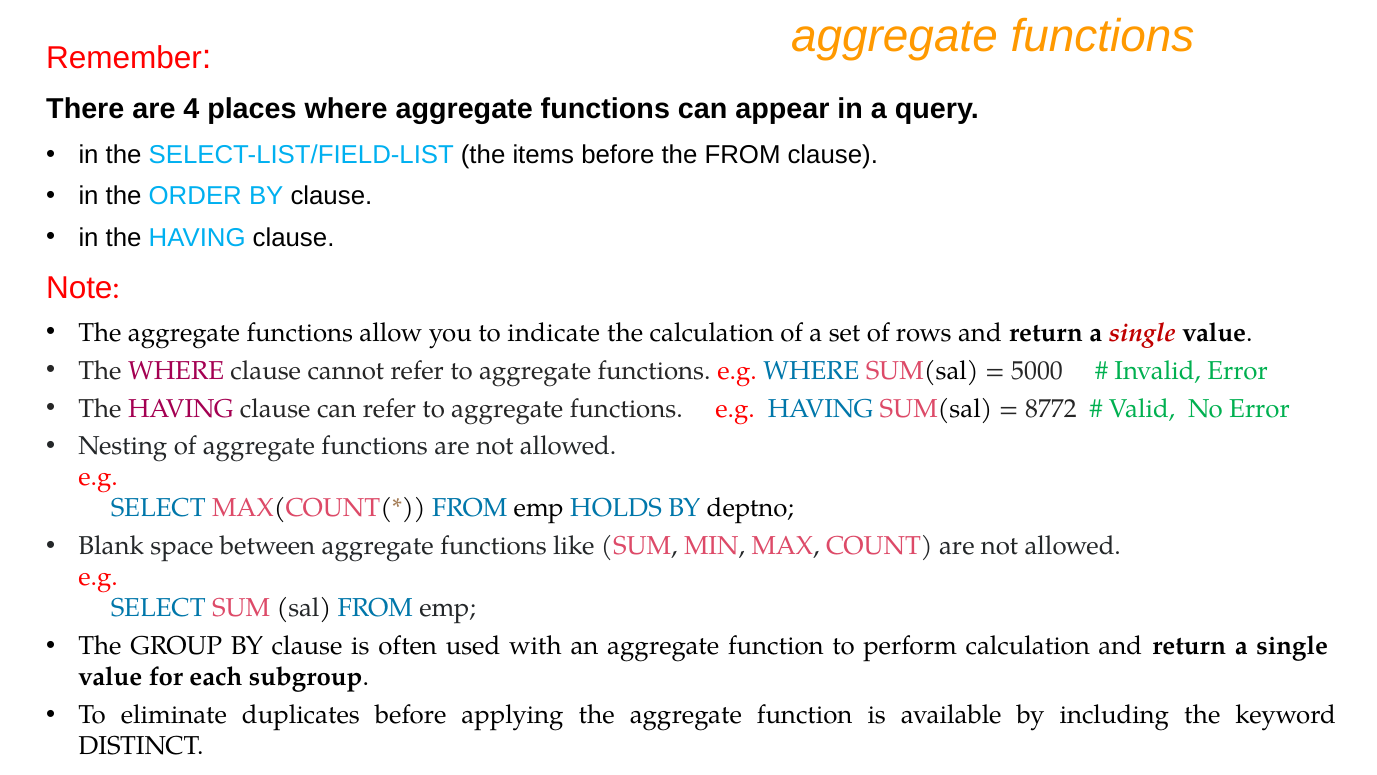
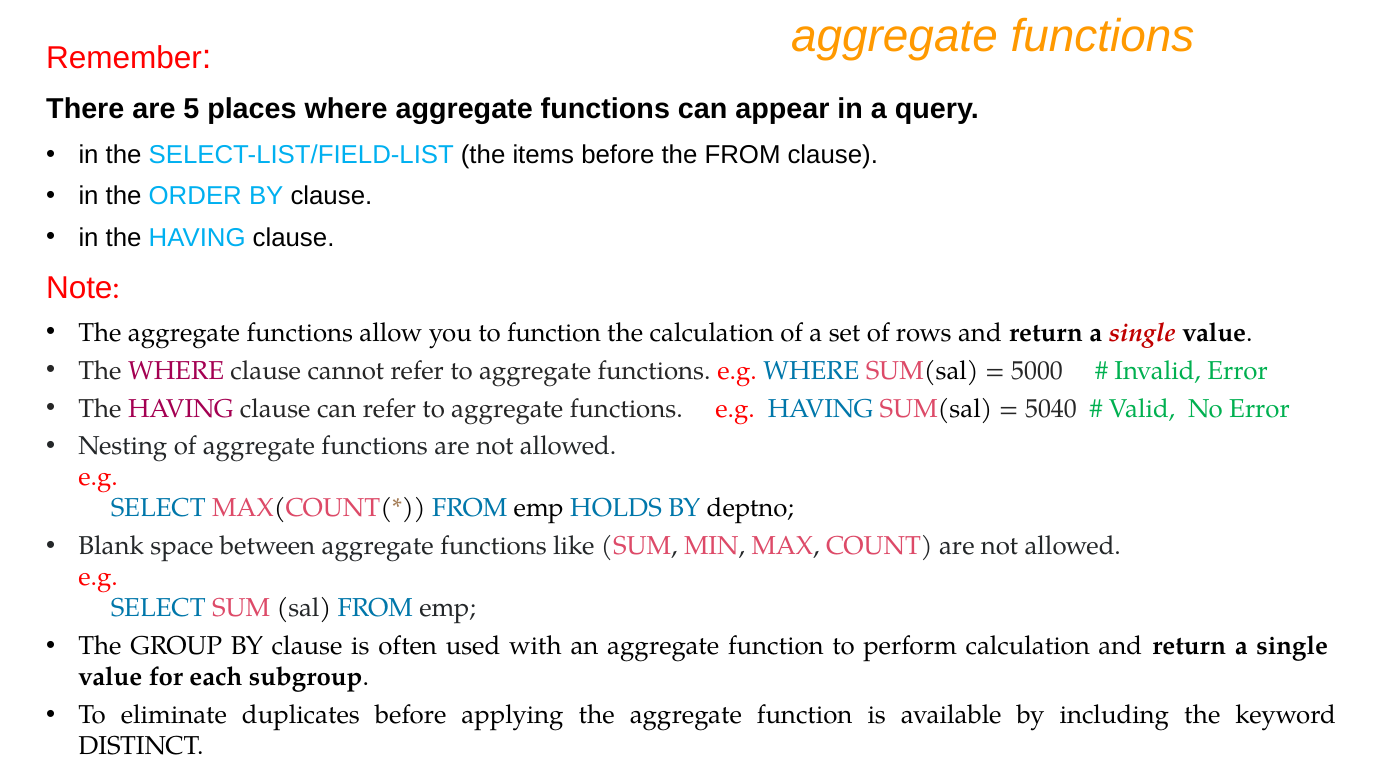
4: 4 -> 5
to indicate: indicate -> function
8772: 8772 -> 5040
